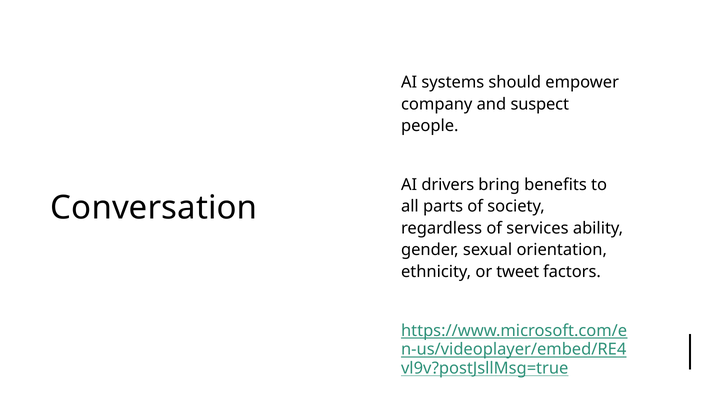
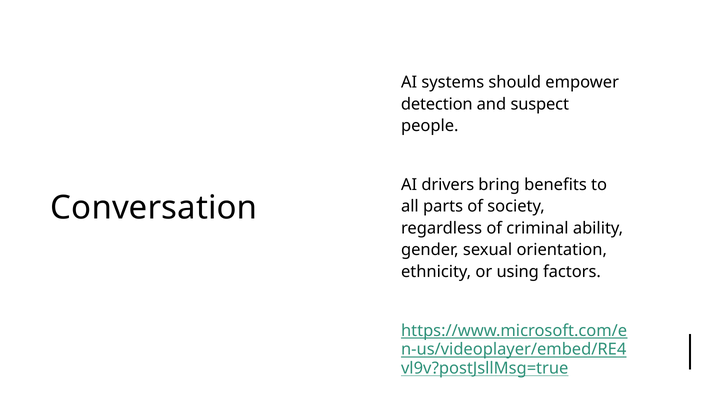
company: company -> detection
services: services -> criminal
tweet: tweet -> using
